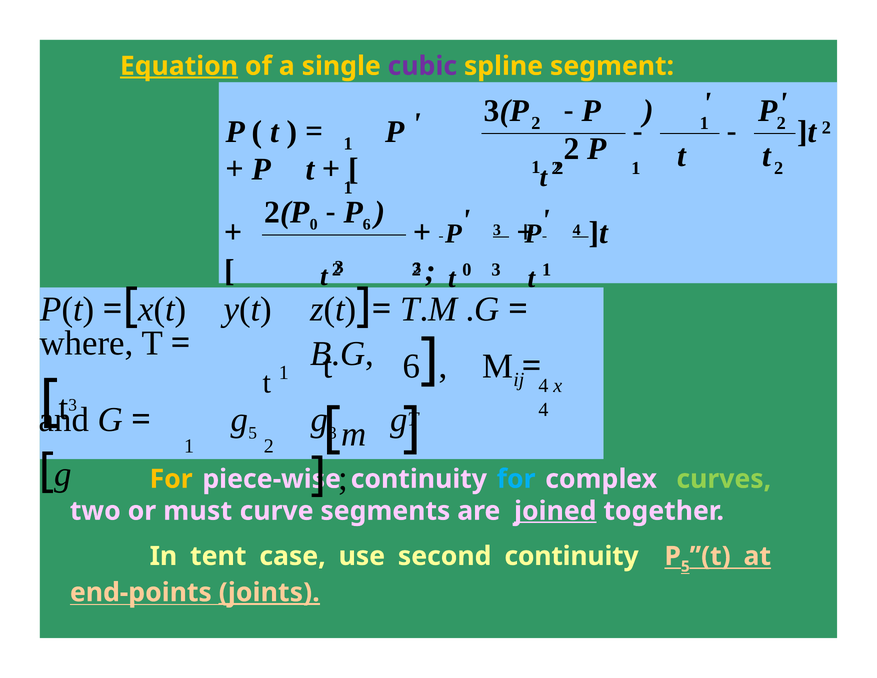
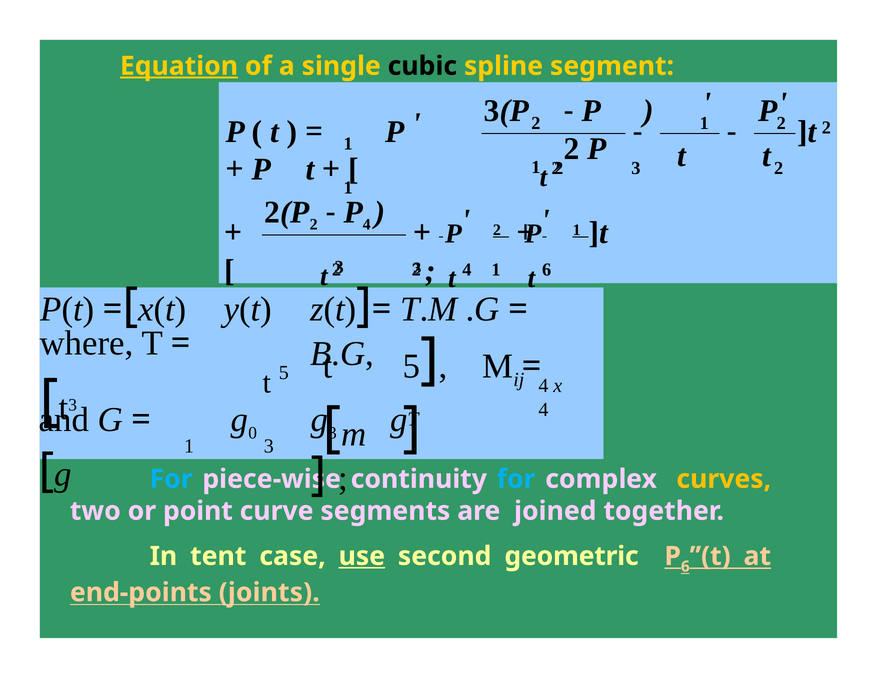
cubic colour: purple -> black
1 at (636, 168): 1 -> 3
0 at (314, 224): 0 -> 2
P 6: 6 -> 4
3 at (497, 230): 3 -> 2
4 at (577, 230): 4 -> 1
3 at (496, 269): 3 -> 1
0 at (467, 269): 0 -> 4
1 at (547, 269): 1 -> 6
6 at (411, 366): 6 -> 5
1 at (284, 373): 1 -> 5
g 5: 5 -> 0
2 at (269, 446): 2 -> 3
For at (171, 479) colour: yellow -> light blue
curves colour: light green -> yellow
must: must -> point
joined underline: present -> none
use underline: none -> present
second continuity: continuity -> geometric
P 5: 5 -> 6
joints underline: present -> none
